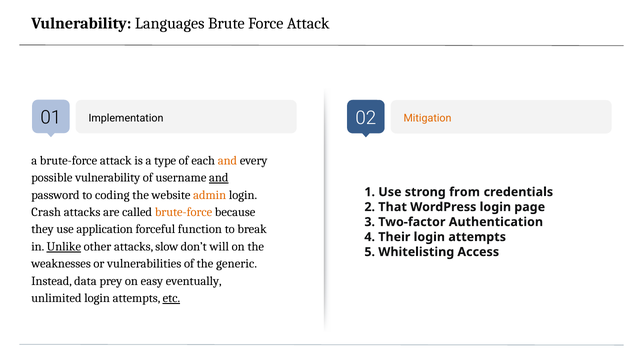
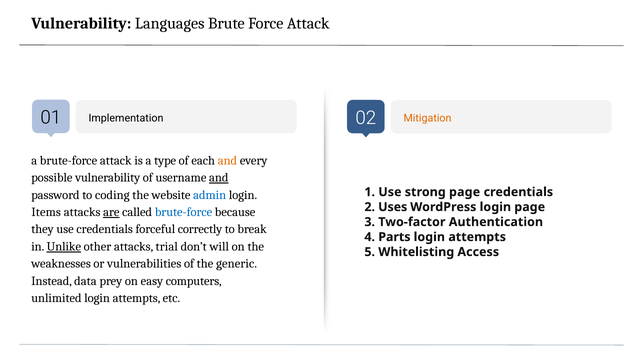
admin colour: orange -> blue
strong from: from -> page
That: That -> Uses
Crash: Crash -> Items
are underline: none -> present
brute-force at (184, 213) colour: orange -> blue
use application: application -> credentials
function: function -> correctly
Their: Their -> Parts
slow: slow -> trial
eventually: eventually -> computers
etc underline: present -> none
